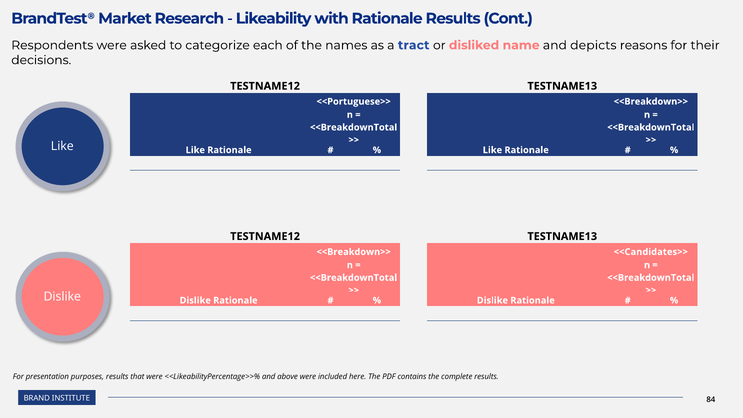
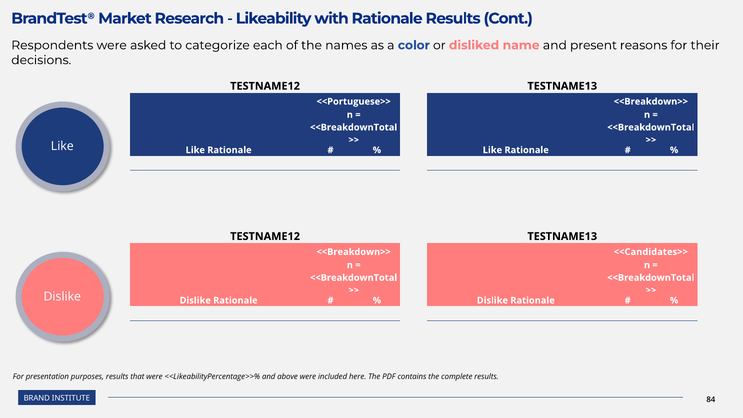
tract: tract -> color
depicts: depicts -> present
